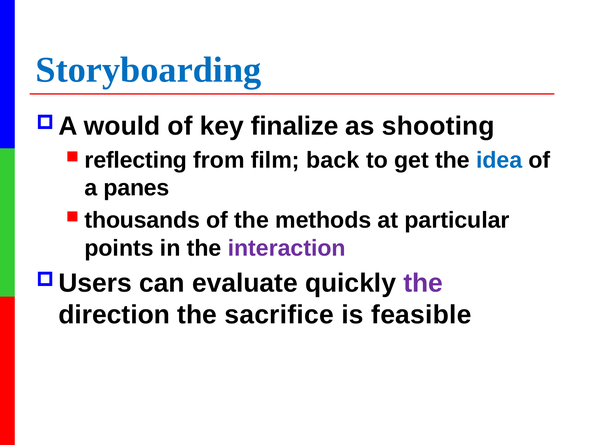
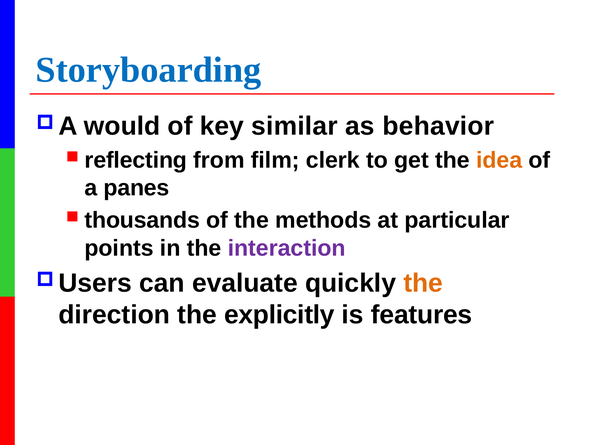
finalize: finalize -> similar
shooting: shooting -> behavior
back: back -> clerk
idea colour: blue -> orange
the at (423, 284) colour: purple -> orange
sacrifice: sacrifice -> explicitly
feasible: feasible -> features
